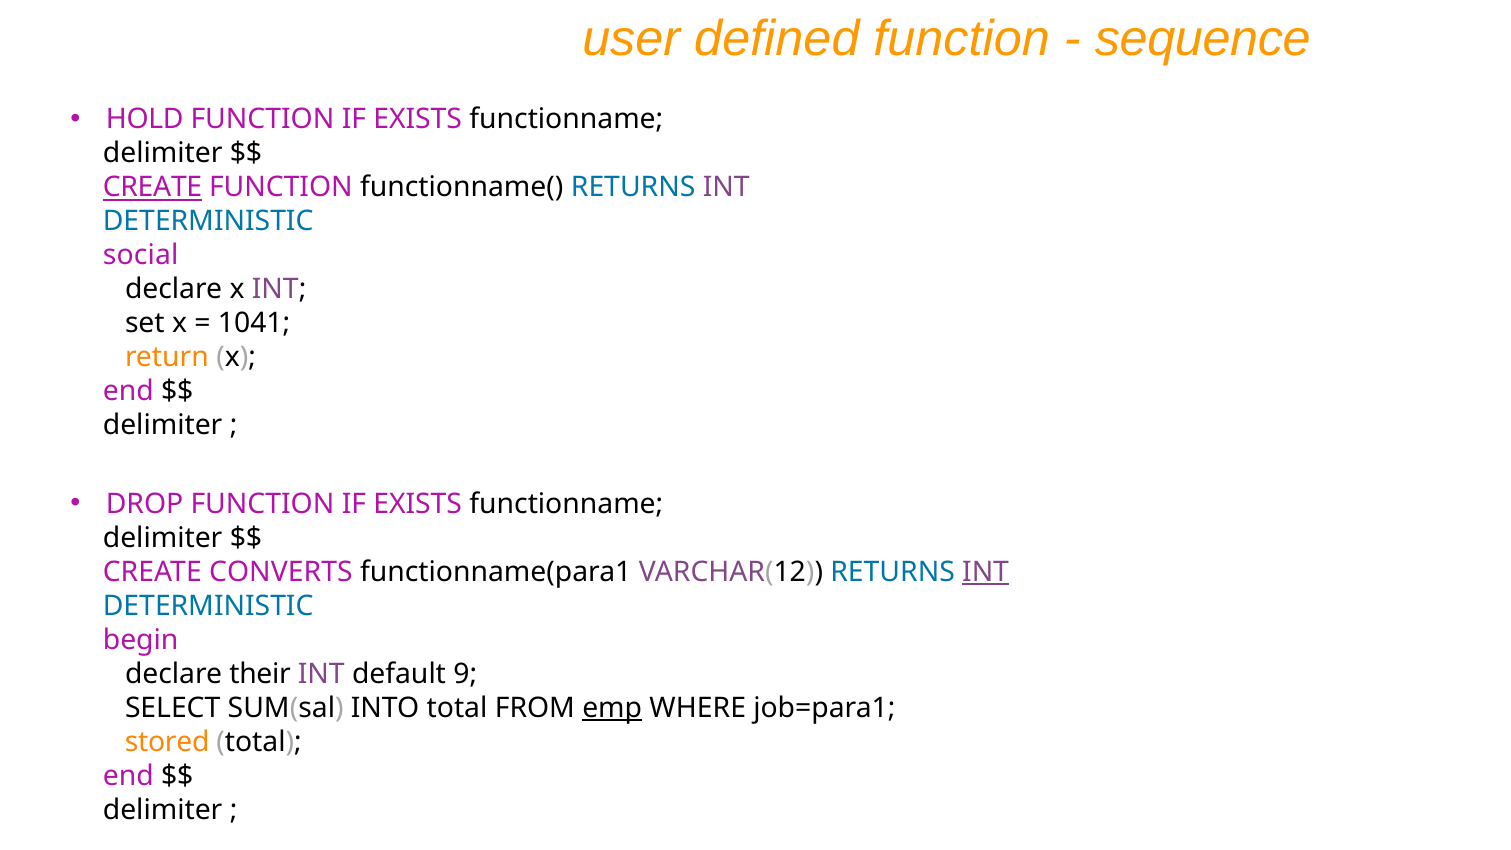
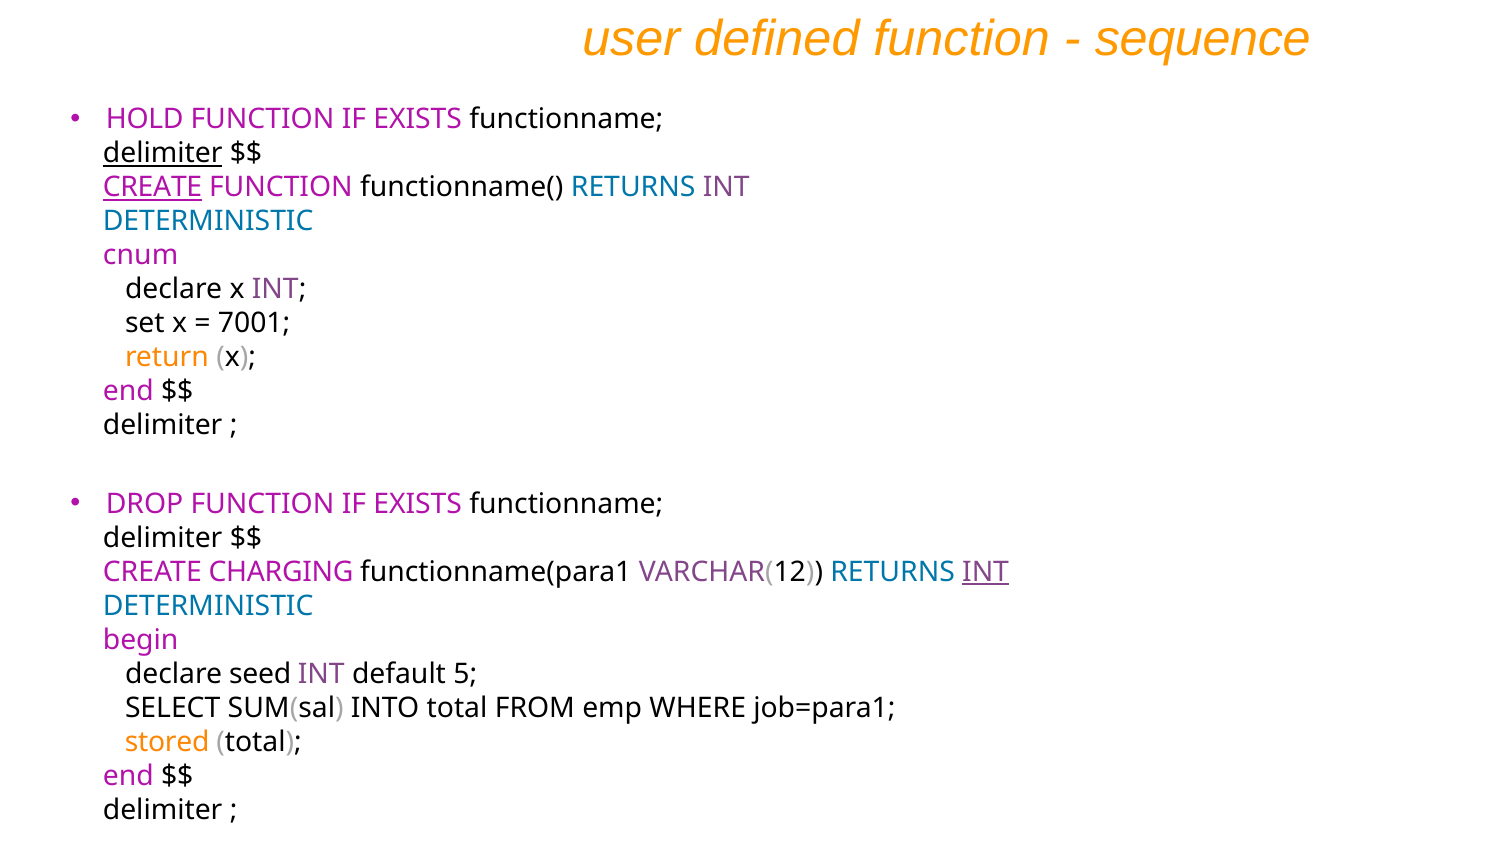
delimiter at (163, 154) underline: none -> present
social: social -> cnum
1041: 1041 -> 7001
CONVERTS: CONVERTS -> CHARGING
their: their -> seed
9: 9 -> 5
emp underline: present -> none
